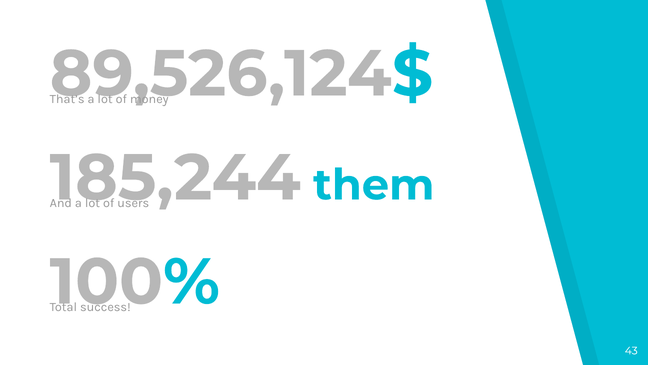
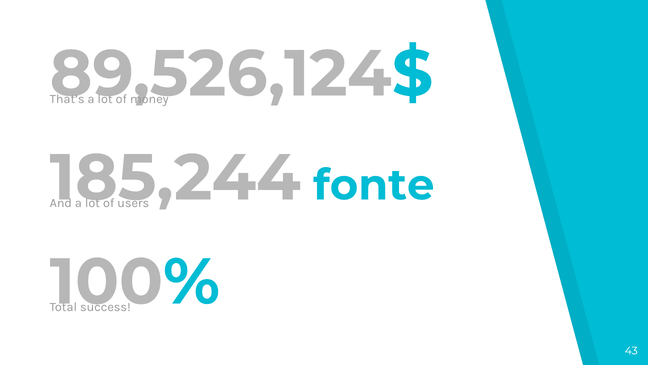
them: them -> fonte
